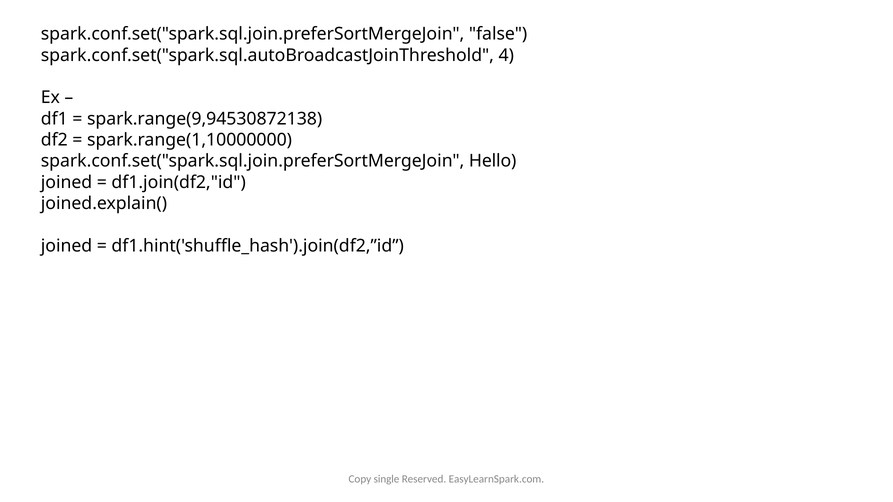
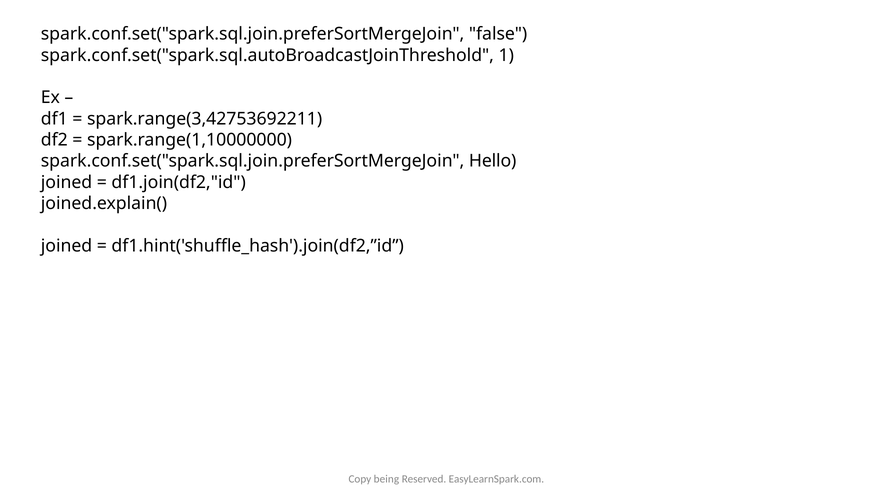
4: 4 -> 1
spark.range(9,94530872138: spark.range(9,94530872138 -> spark.range(3,42753692211
single: single -> being
